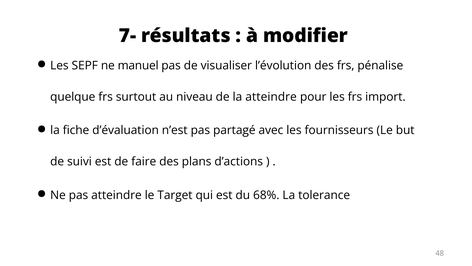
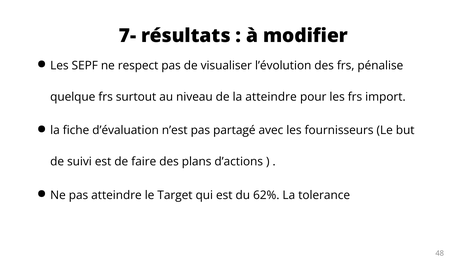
manuel: manuel -> respect
68%: 68% -> 62%
